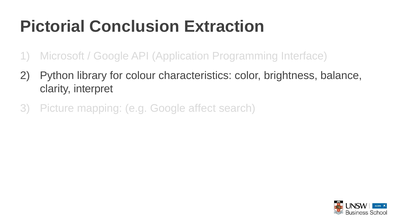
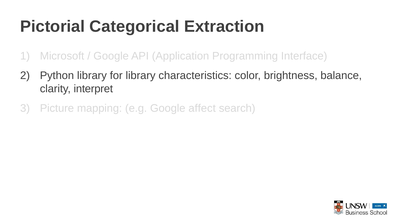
Conclusion: Conclusion -> Categorical
for colour: colour -> library
